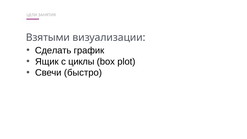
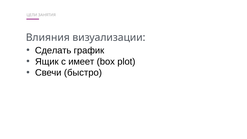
Взятыми: Взятыми -> Влияния
циклы: циклы -> имеет
